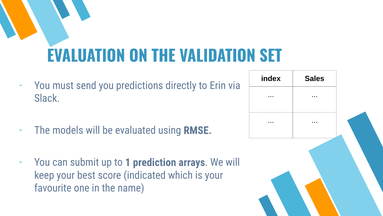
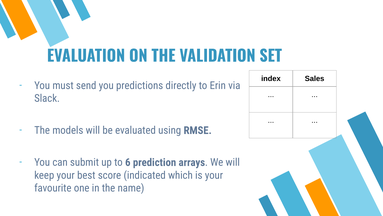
1: 1 -> 6
